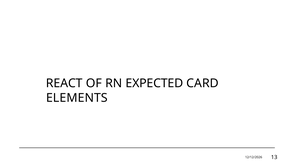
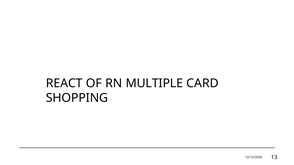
EXPECTED: EXPECTED -> MULTIPLE
ELEMENTS: ELEMENTS -> SHOPPING
